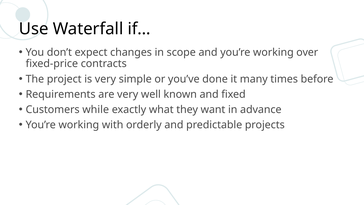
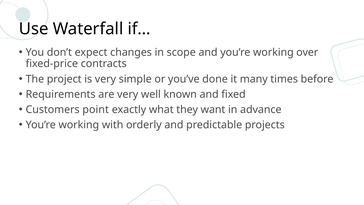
while: while -> point
